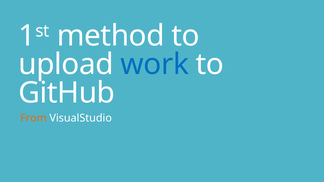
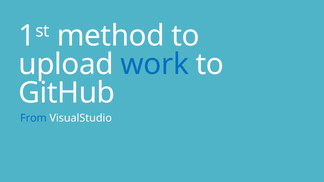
From colour: orange -> blue
